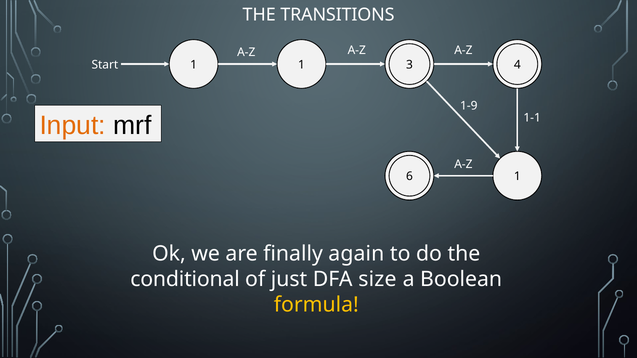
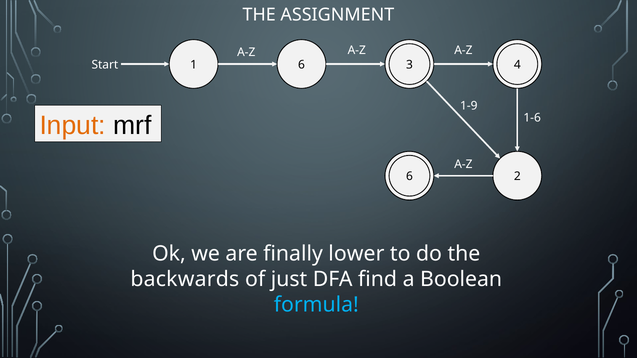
TRANSITIONS: TRANSITIONS -> ASSIGNMENT
1 1: 1 -> 6
1-1: 1-1 -> 1-6
1 at (517, 177): 1 -> 2
again: again -> lower
conditional: conditional -> backwards
size: size -> find
formula colour: yellow -> light blue
